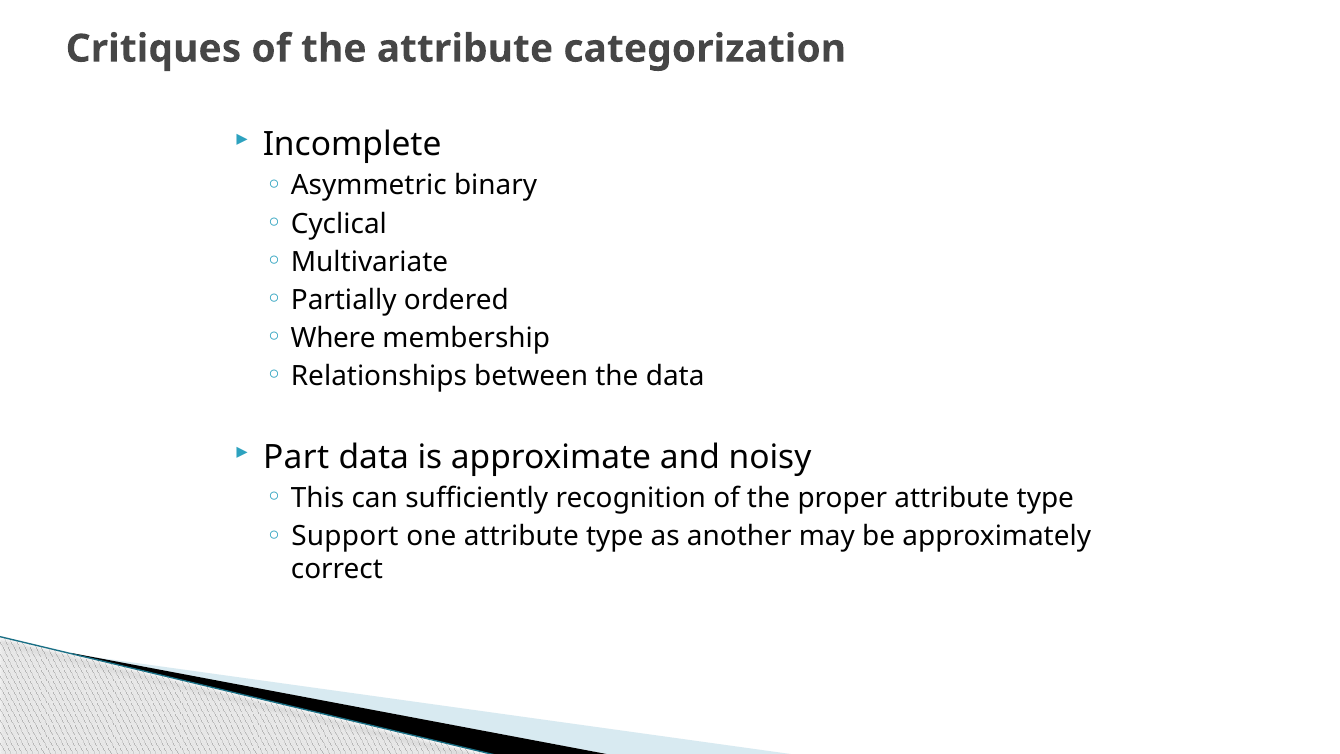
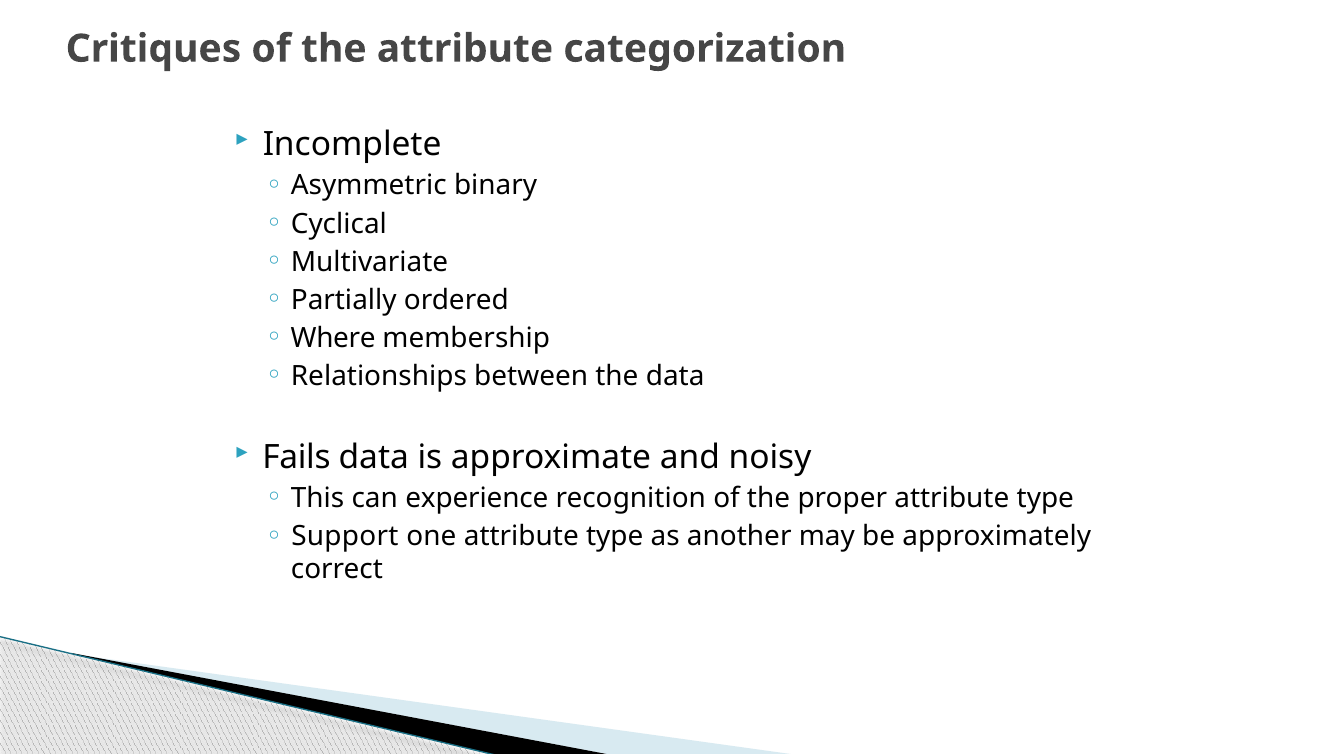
Part: Part -> Fails
sufficiently: sufficiently -> experience
